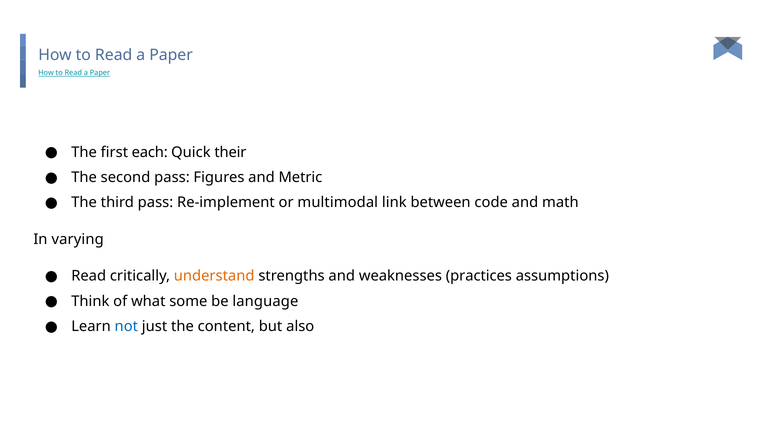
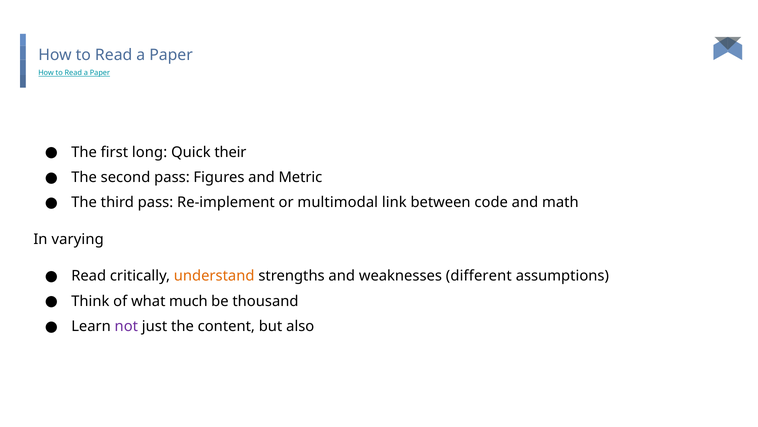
each: each -> long
practices: practices -> different
some: some -> much
language: language -> thousand
not colour: blue -> purple
